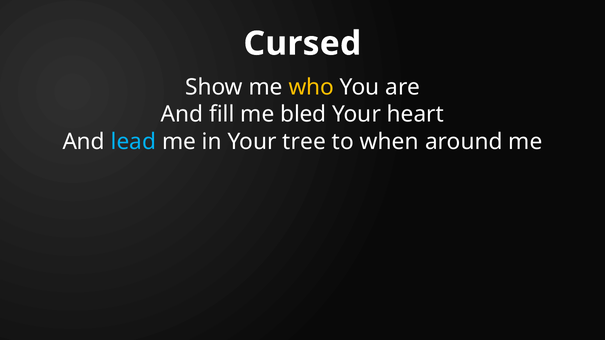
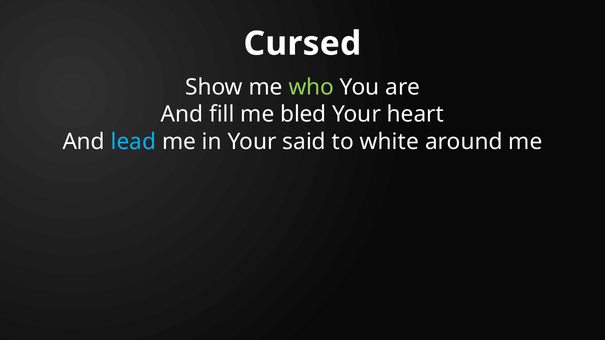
who colour: yellow -> light green
tree: tree -> said
when: when -> white
